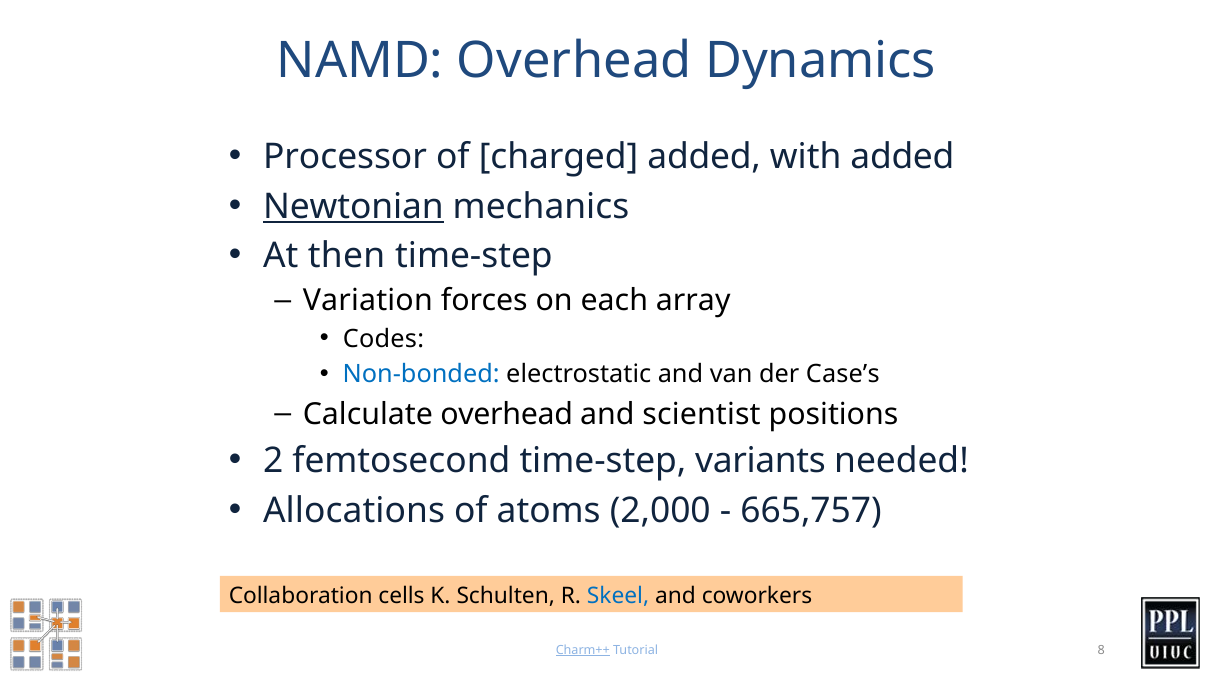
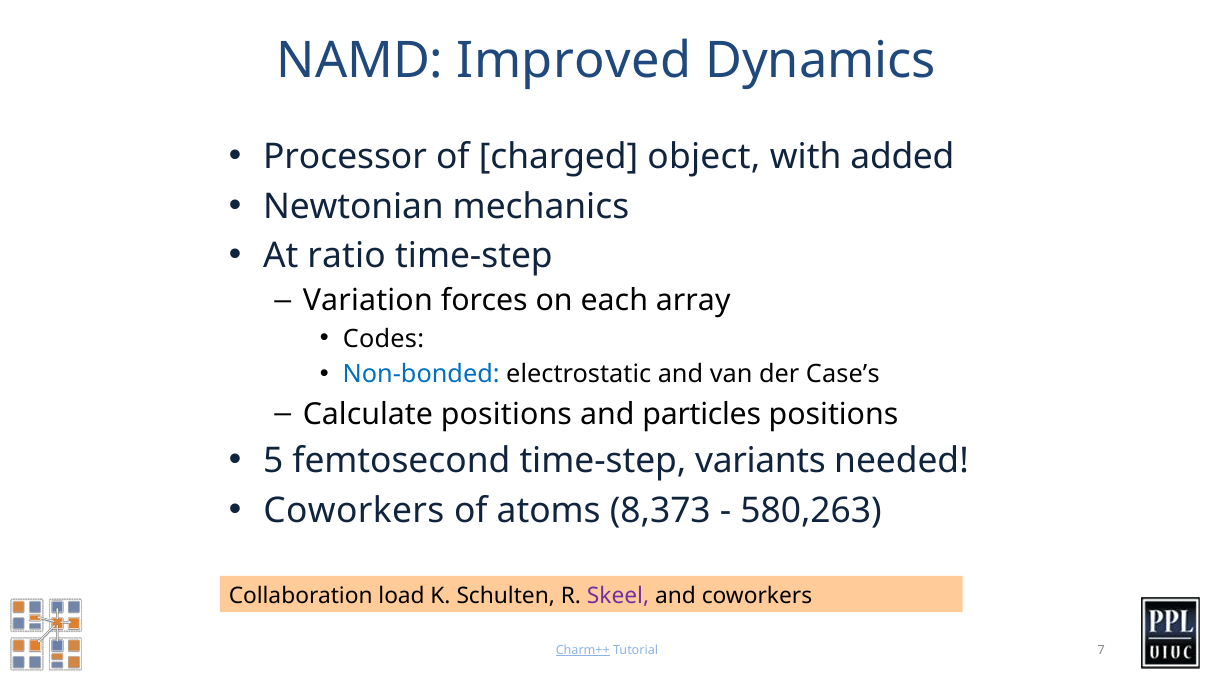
NAMD Overhead: Overhead -> Improved
charged added: added -> object
Newtonian underline: present -> none
then: then -> ratio
Calculate overhead: overhead -> positions
scientist: scientist -> particles
2: 2 -> 5
Allocations at (354, 511): Allocations -> Coworkers
2,000: 2,000 -> 8,373
665,757: 665,757 -> 580,263
cells: cells -> load
Skeel colour: blue -> purple
8: 8 -> 7
